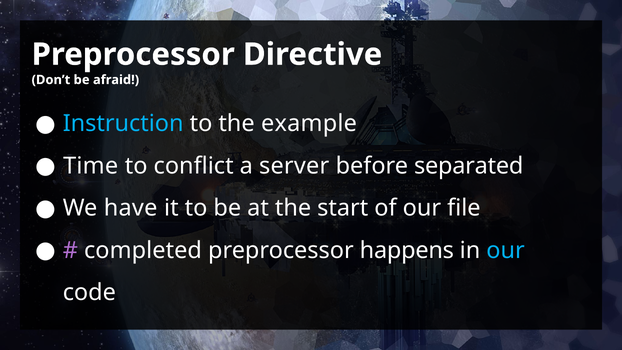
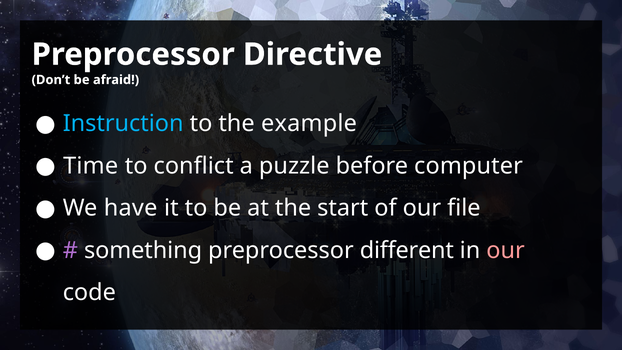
server: server -> puzzle
separated: separated -> computer
completed: completed -> something
happens: happens -> different
our at (506, 250) colour: light blue -> pink
